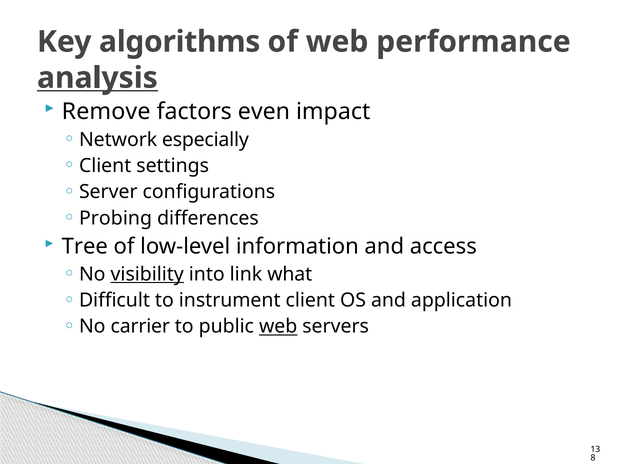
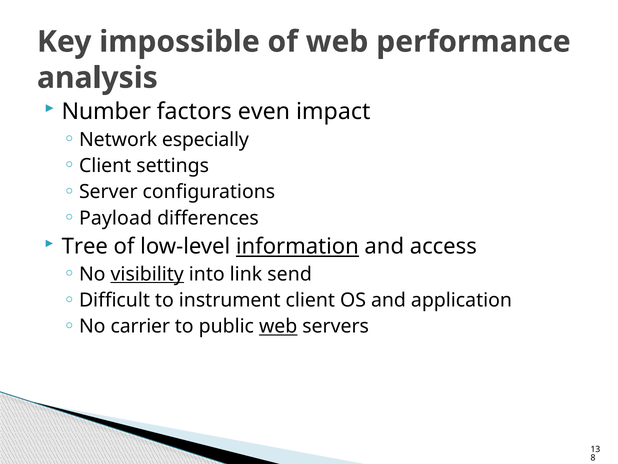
algorithms: algorithms -> impossible
analysis underline: present -> none
Remove: Remove -> Number
Probing: Probing -> Payload
information underline: none -> present
what: what -> send
